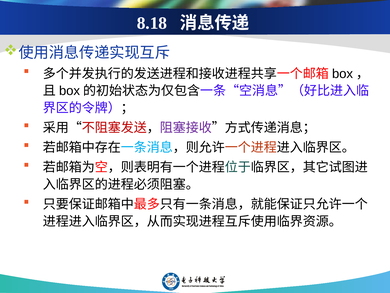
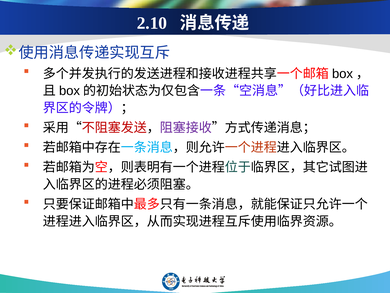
8.18: 8.18 -> 2.10
